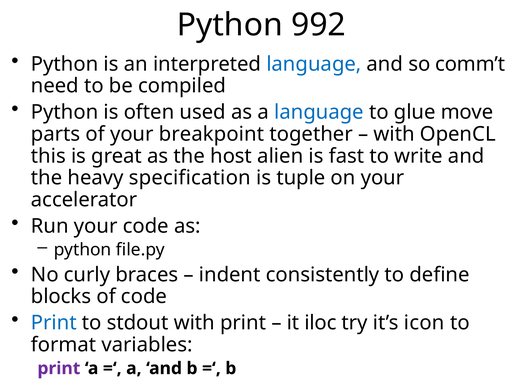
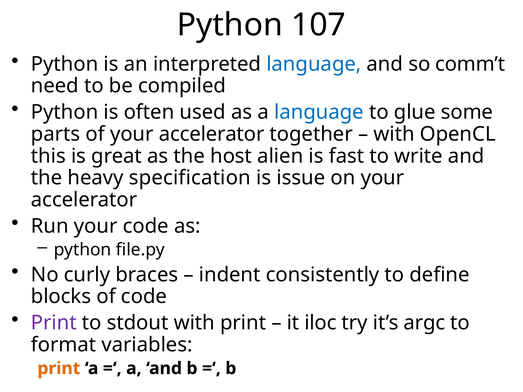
992: 992 -> 107
move: move -> some
of your breakpoint: breakpoint -> accelerator
tuple: tuple -> issue
Print at (54, 323) colour: blue -> purple
icon: icon -> argc
print at (59, 369) colour: purple -> orange
